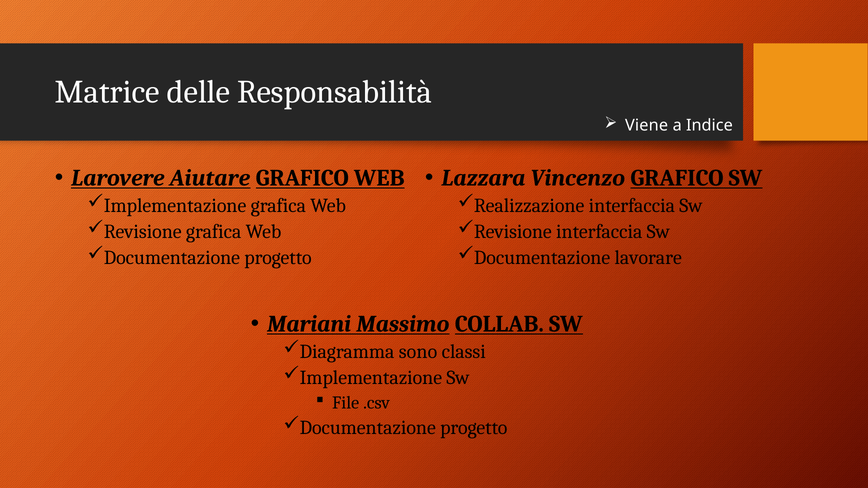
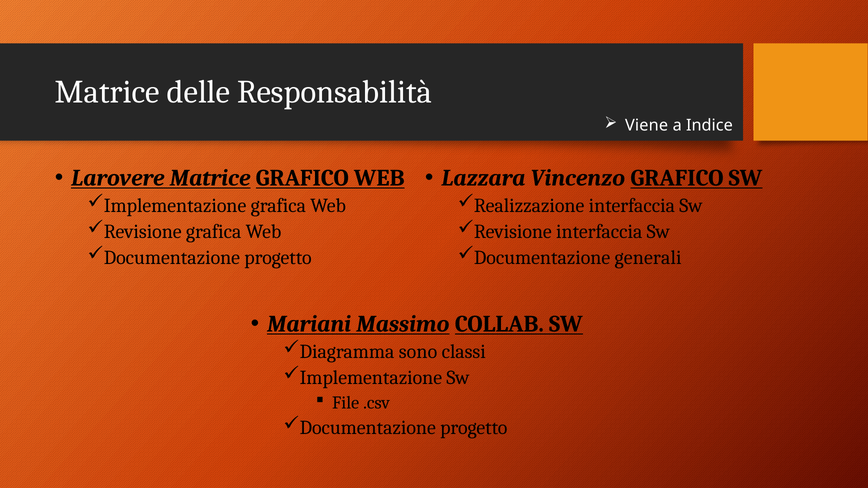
Larovere Aiutare: Aiutare -> Matrice
lavorare: lavorare -> generali
